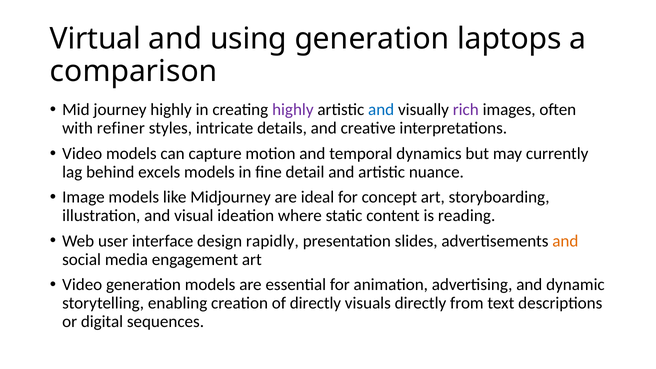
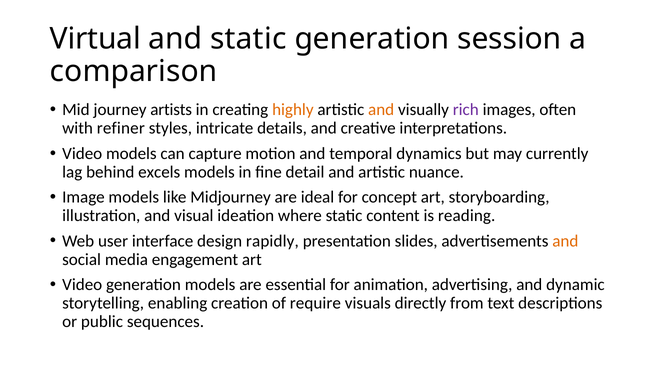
and using: using -> static
laptops: laptops -> session
journey highly: highly -> artists
highly at (293, 110) colour: purple -> orange
and at (381, 110) colour: blue -> orange
of directly: directly -> require
digital: digital -> public
